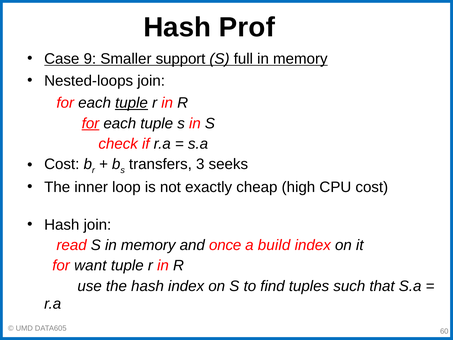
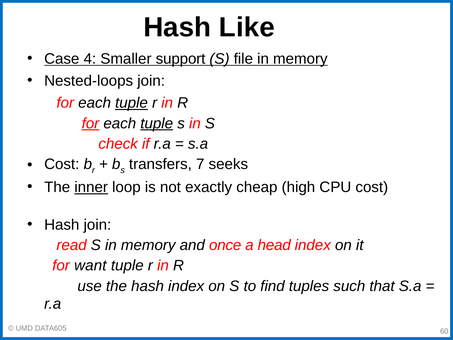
Prof: Prof -> Like
9: 9 -> 4
full: full -> file
tuple at (157, 123) underline: none -> present
3: 3 -> 7
inner underline: none -> present
build: build -> head
